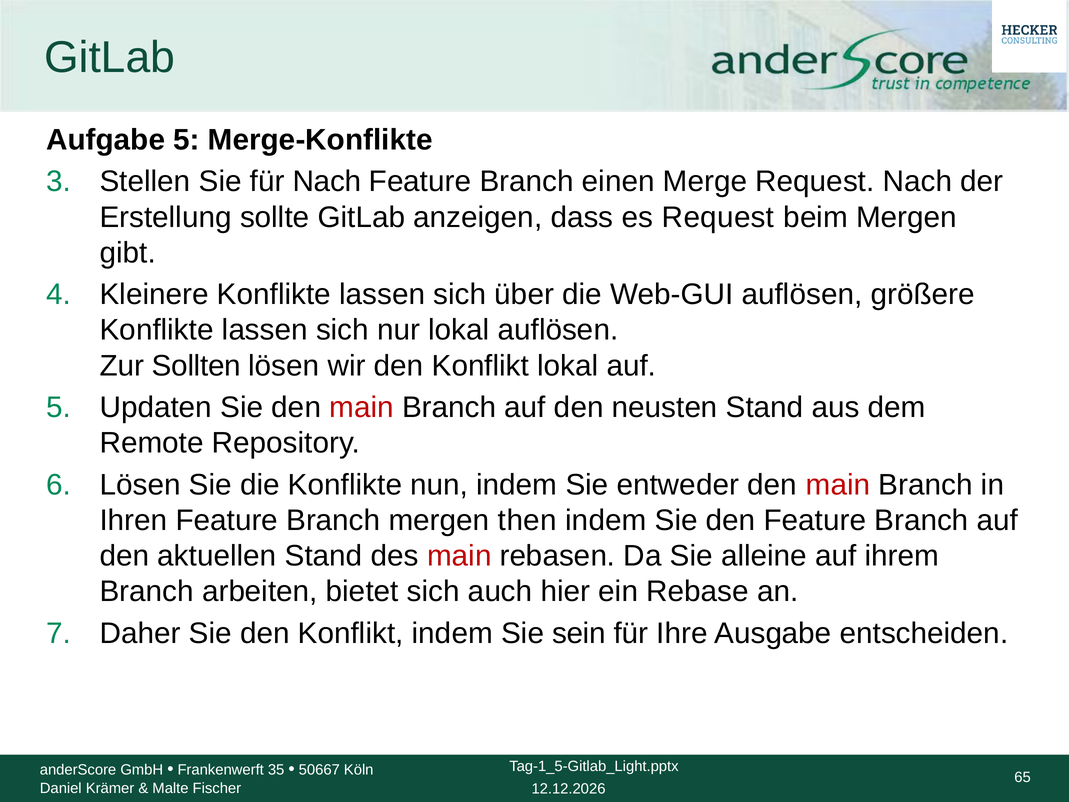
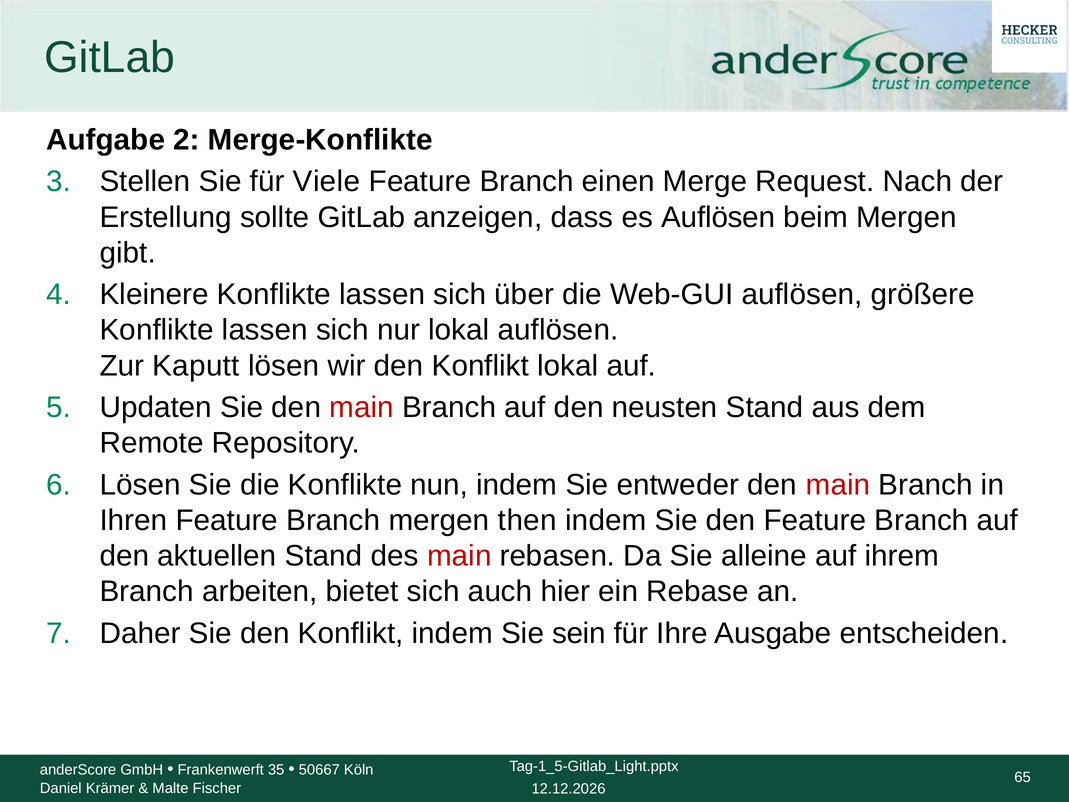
Aufgabe 5: 5 -> 2
für Nach: Nach -> Viele
es Request: Request -> Auflösen
Sollten: Sollten -> Kaputt
